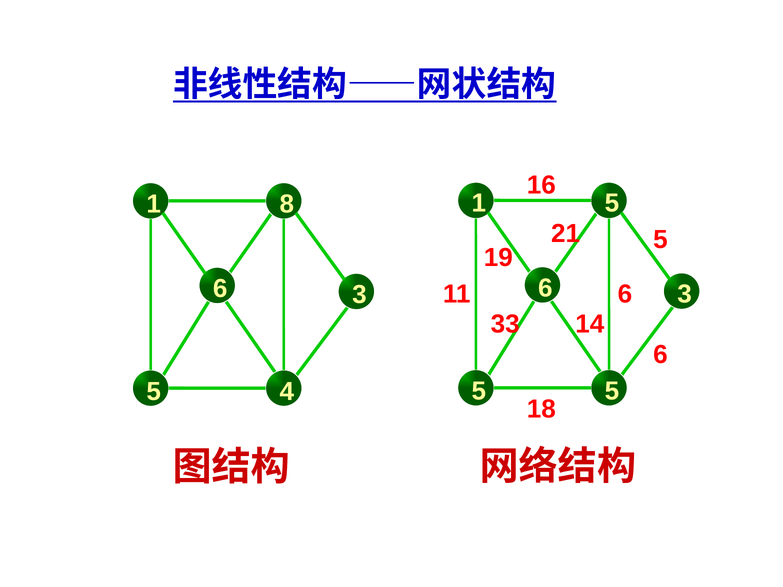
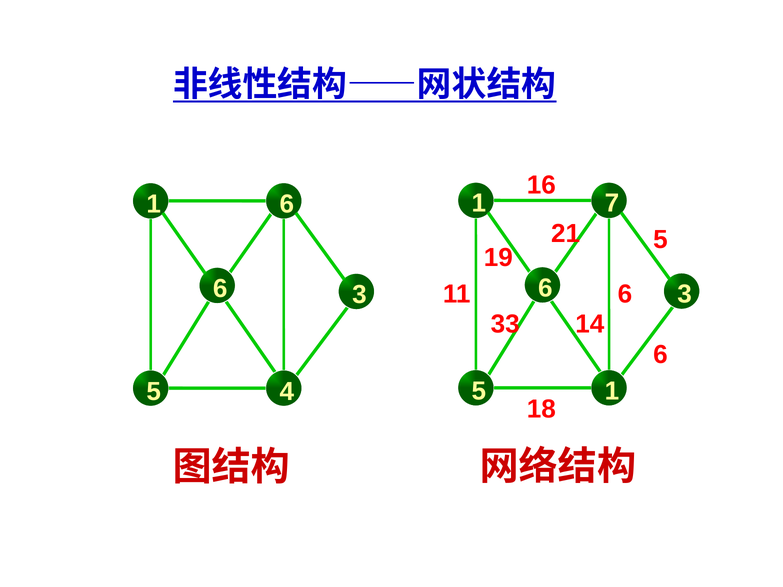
1 5: 5 -> 7
1 8: 8 -> 6
5 at (612, 391): 5 -> 1
